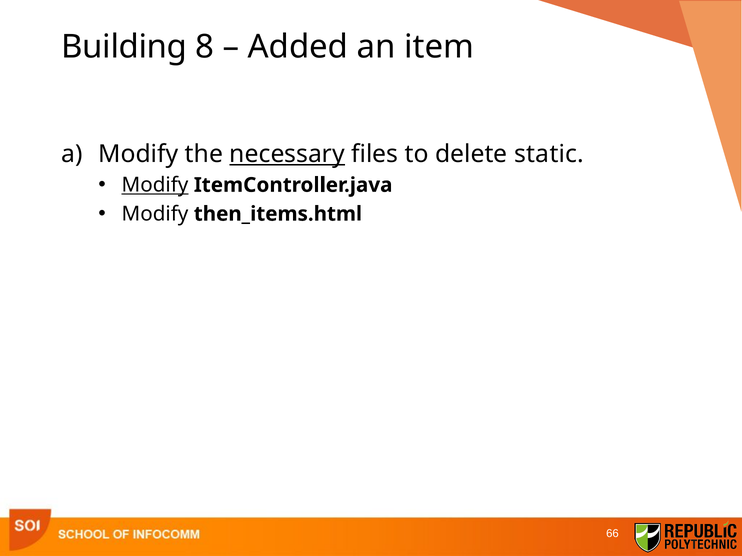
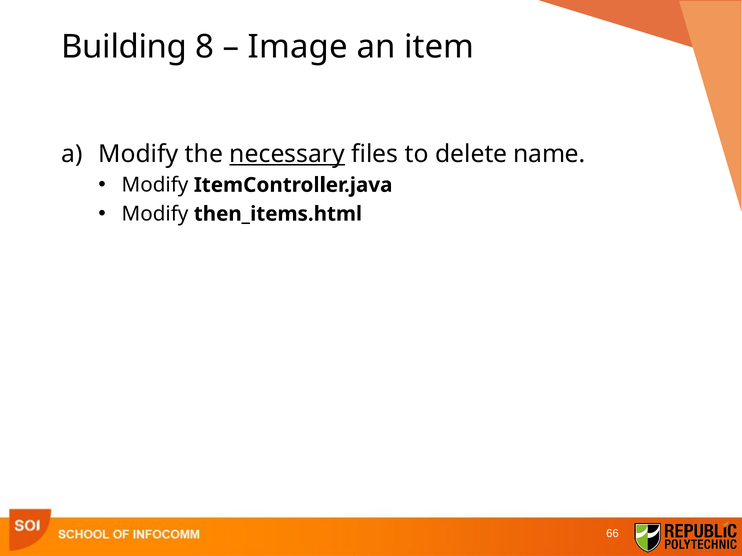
Added: Added -> Image
static: static -> name
Modify at (155, 185) underline: present -> none
